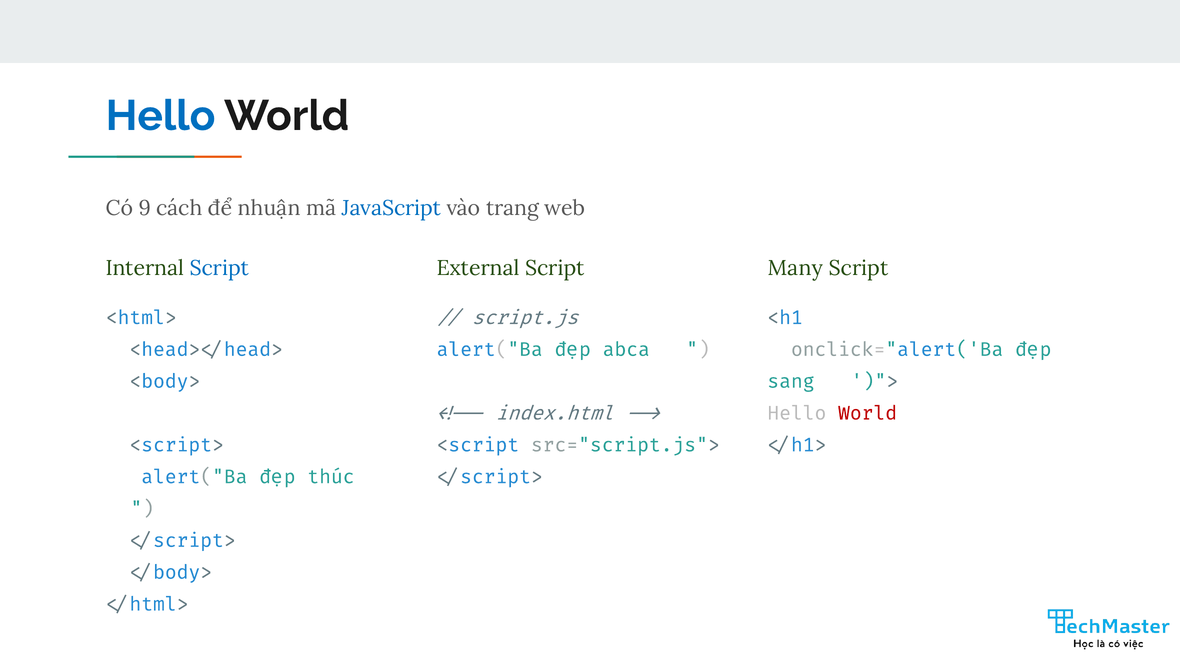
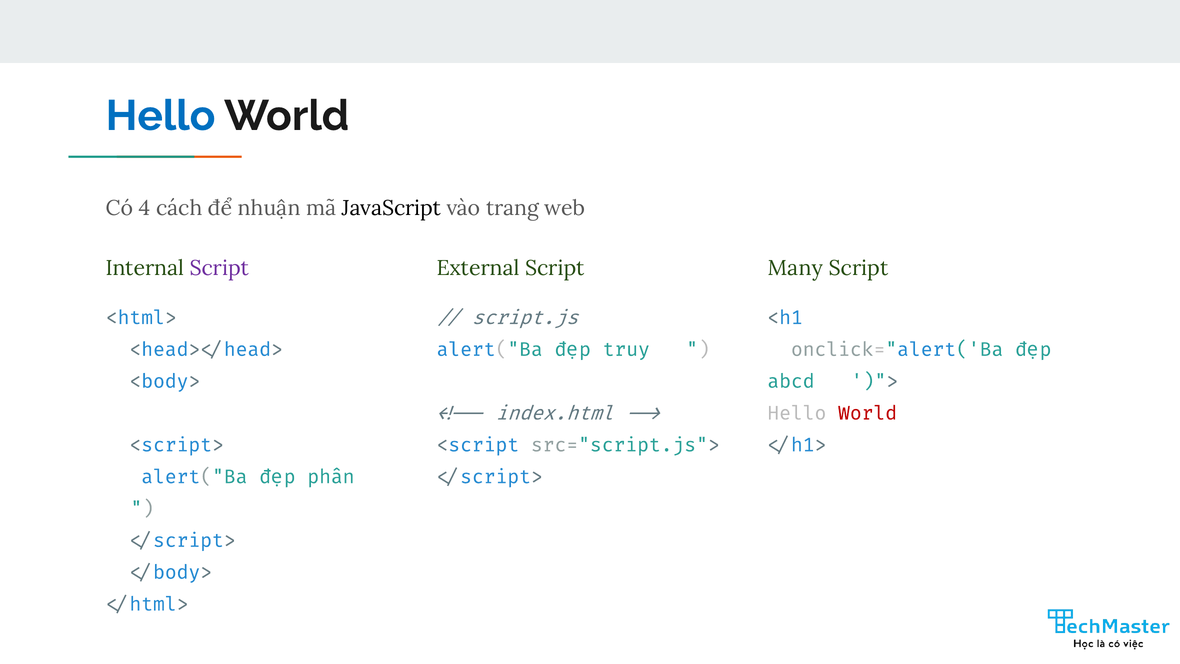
9: 9 -> 4
JavaScript colour: blue -> black
Script at (219, 268) colour: blue -> purple
abca: abca -> truy
sang: sang -> abcd
thúc: thúc -> phần
